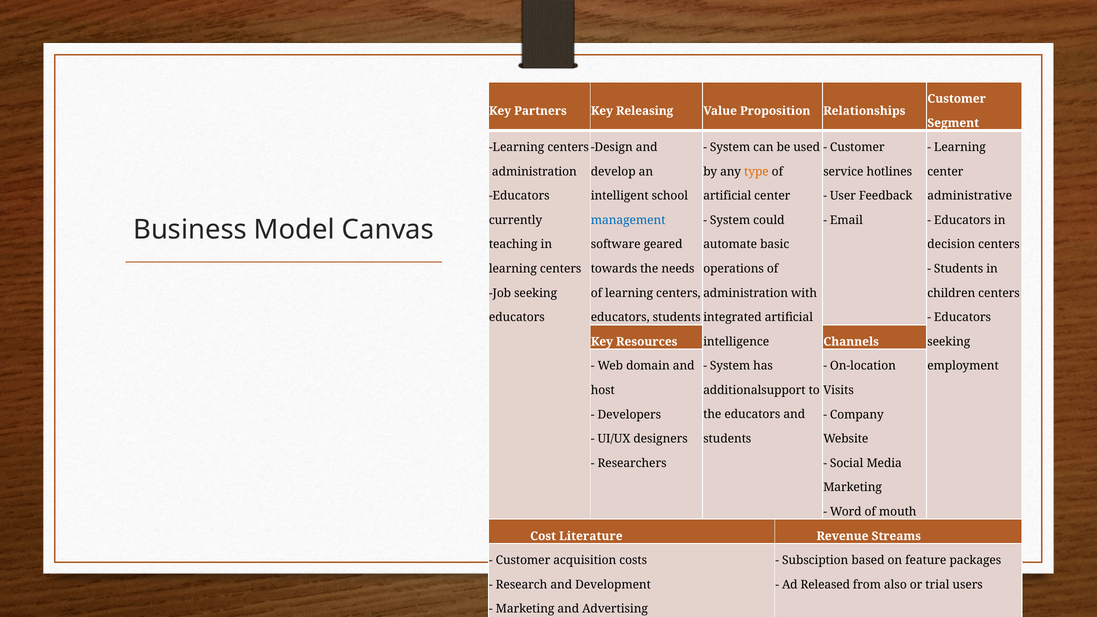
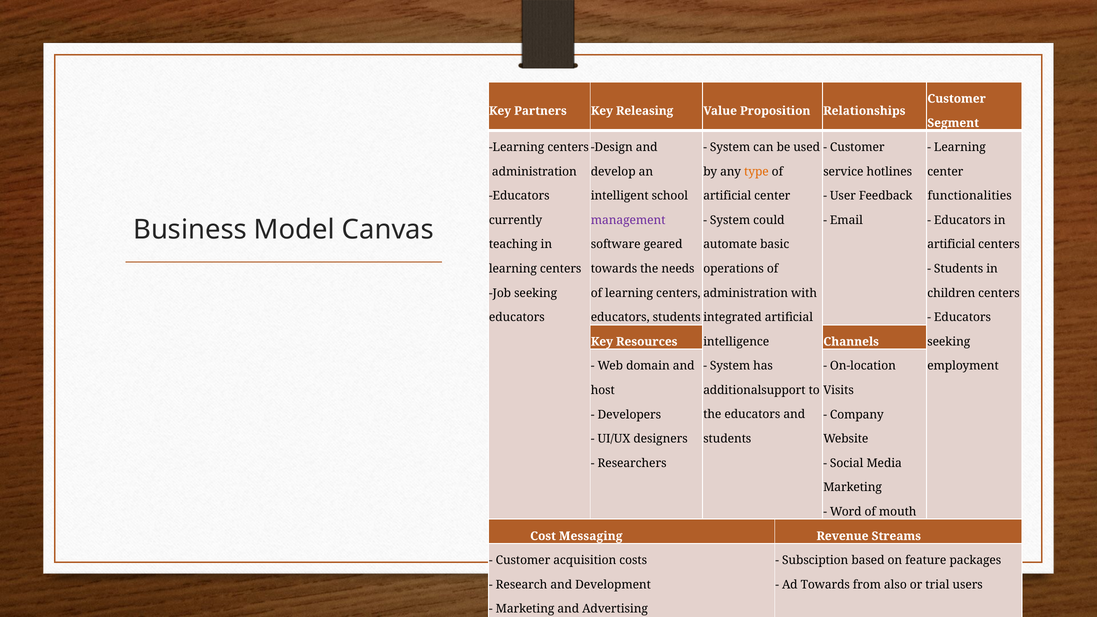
administrative: administrative -> functionalities
management colour: blue -> purple
decision at (951, 245): decision -> artificial
Literature: Literature -> Messaging
Ad Released: Released -> Towards
